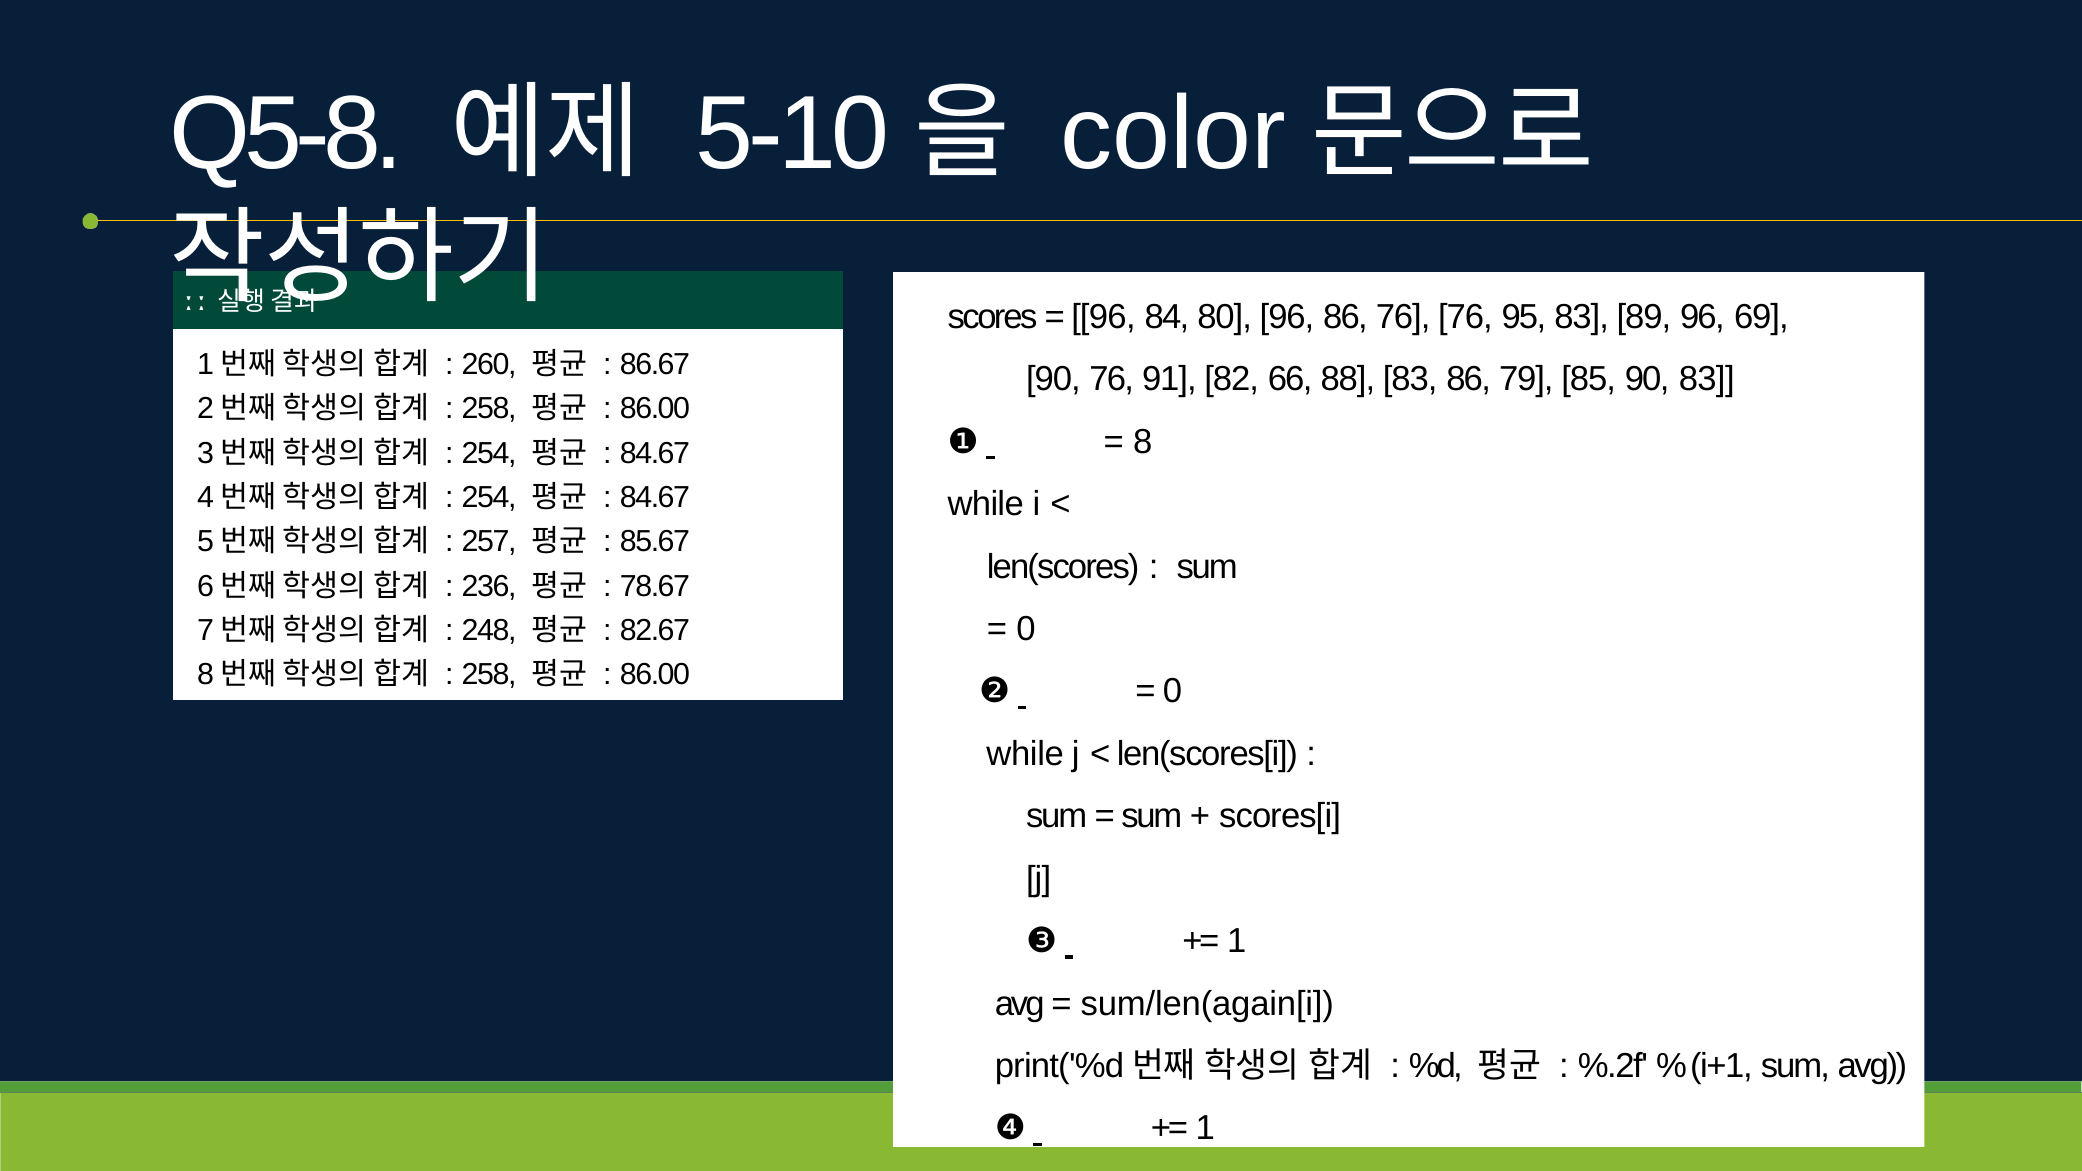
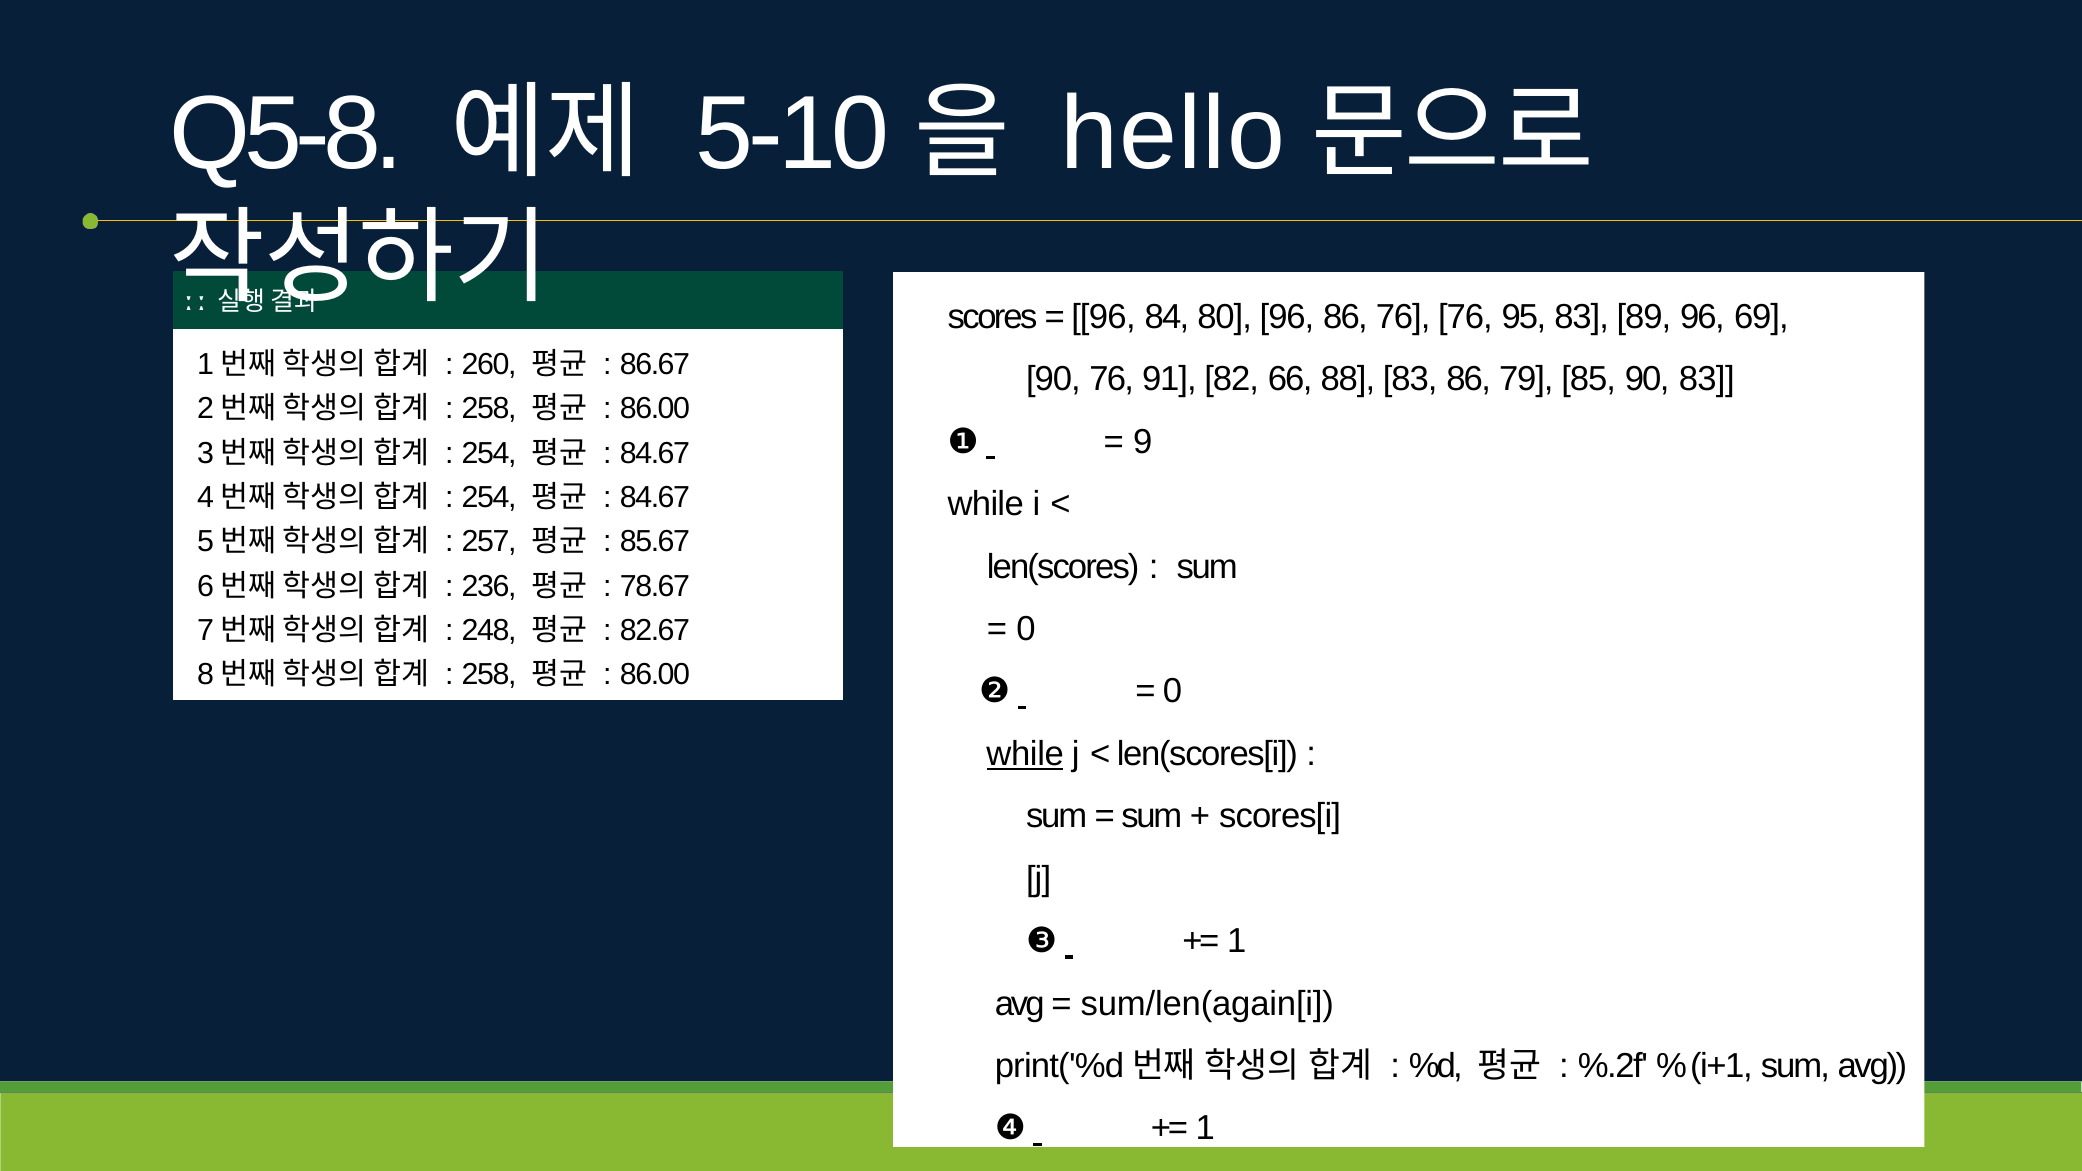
color: color -> hello
8: 8 -> 9
while at (1025, 754) underline: none -> present
